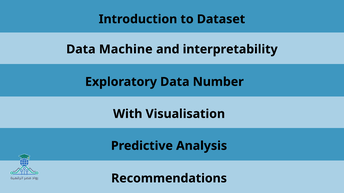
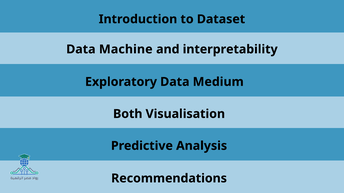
Number: Number -> Medium
With: With -> Both
